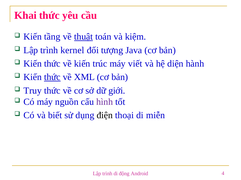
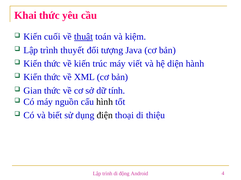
tầng: tầng -> cuối
kernel: kernel -> thuyết
thức at (52, 77) underline: present -> none
Truy: Truy -> Gian
giới: giới -> tính
hình colour: purple -> black
miễn: miễn -> thiệu
